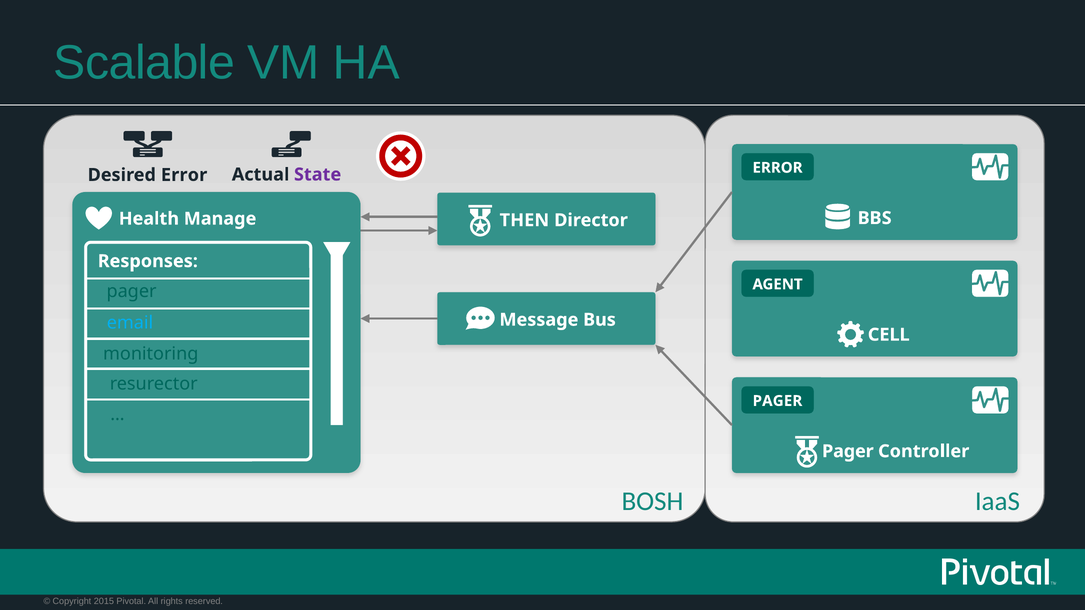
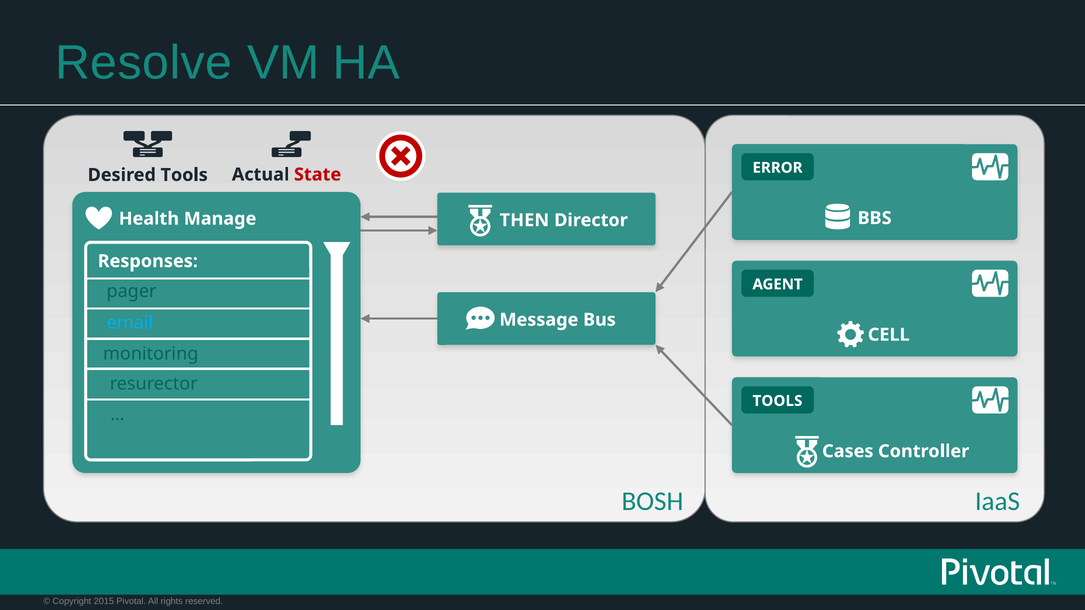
Scalable: Scalable -> Resolve
Desired Error: Error -> Tools
State colour: purple -> red
PAGER at (777, 401): PAGER -> TOOLS
Pager at (848, 452): Pager -> Cases
